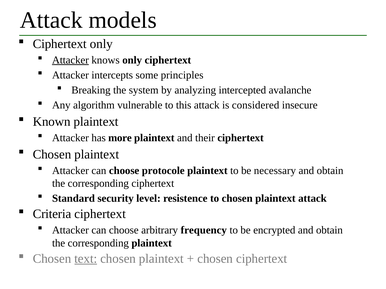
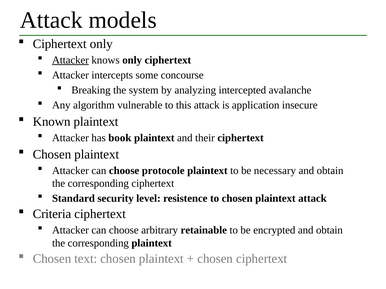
principles: principles -> concourse
considered: considered -> application
more: more -> book
frequency: frequency -> retainable
text underline: present -> none
